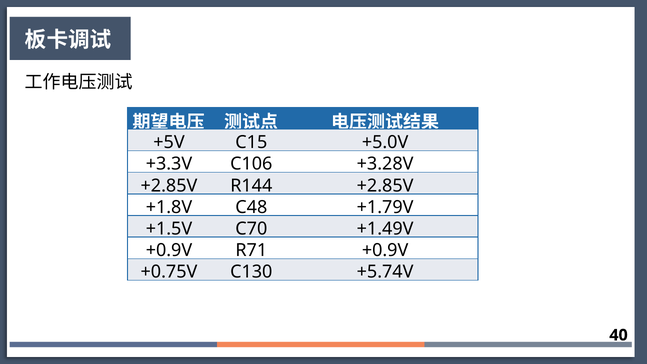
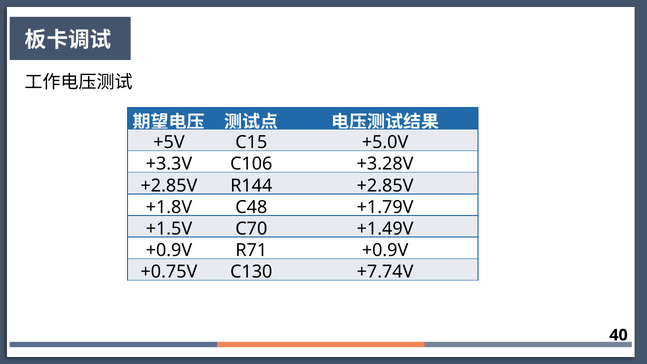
+5.74V: +5.74V -> +7.74V
